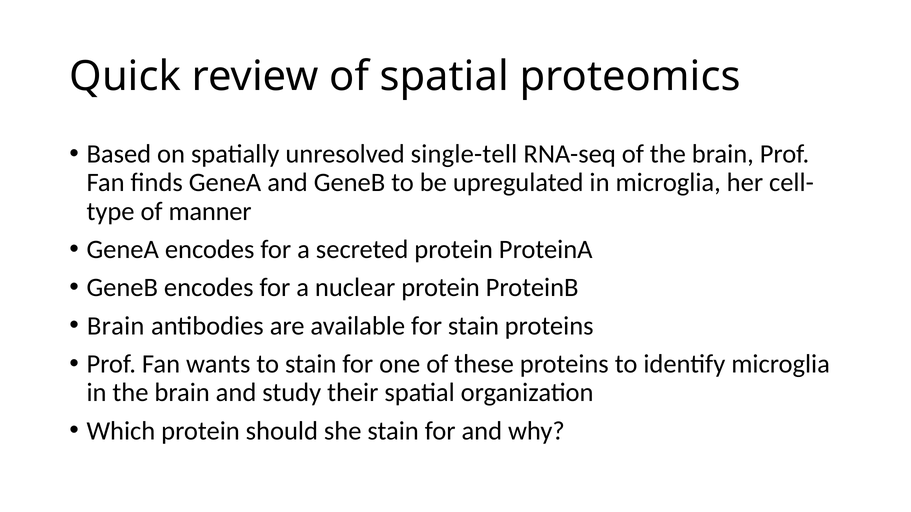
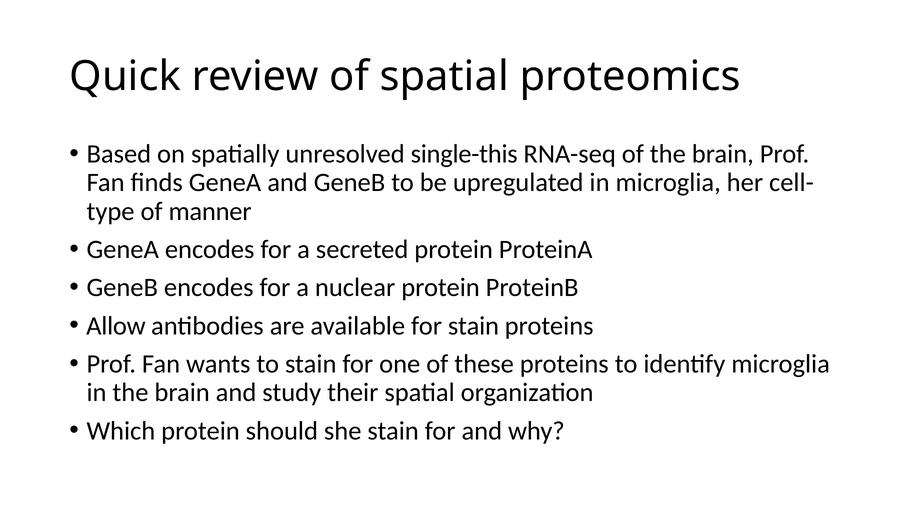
single-tell: single-tell -> single-this
Brain at (116, 326): Brain -> Allow
